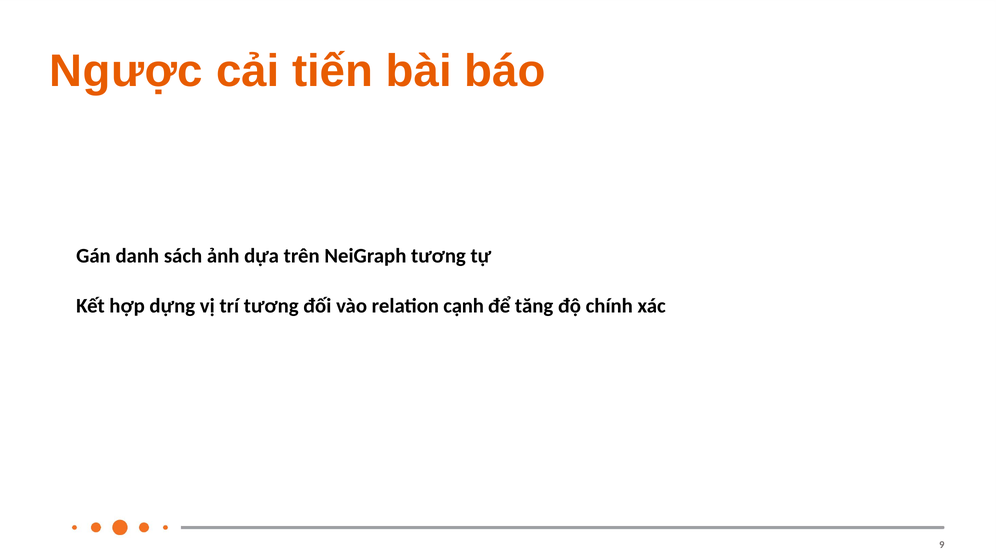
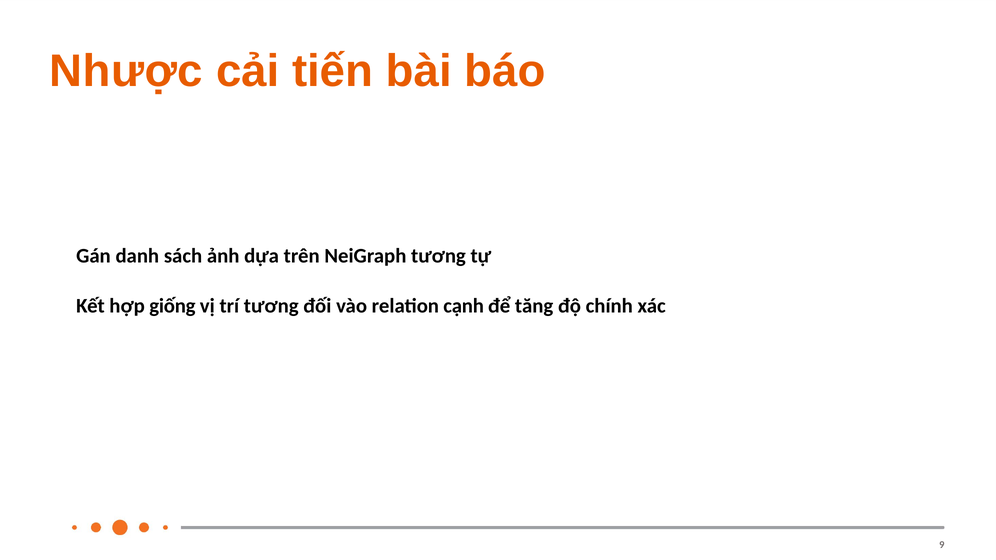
Ngược: Ngược -> Nhược
dựng: dựng -> giống
